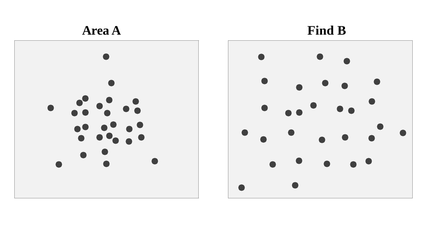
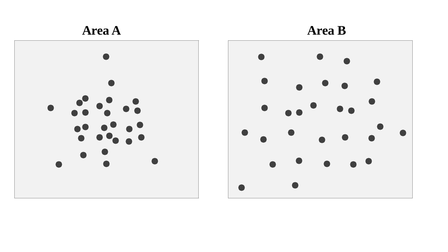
A Find: Find -> Area
